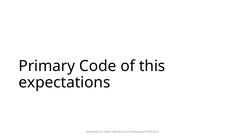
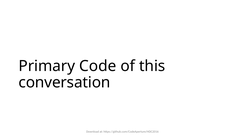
expectations: expectations -> conversation
